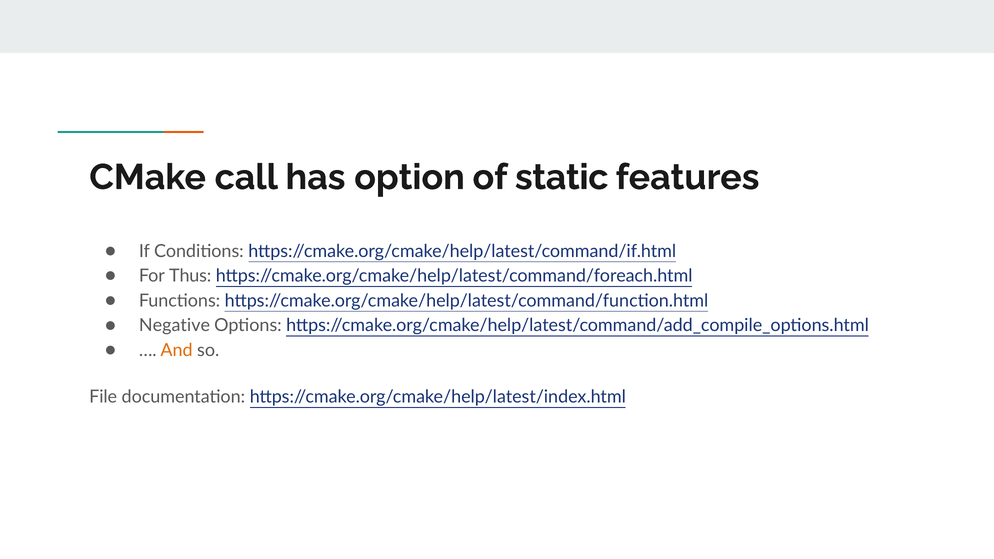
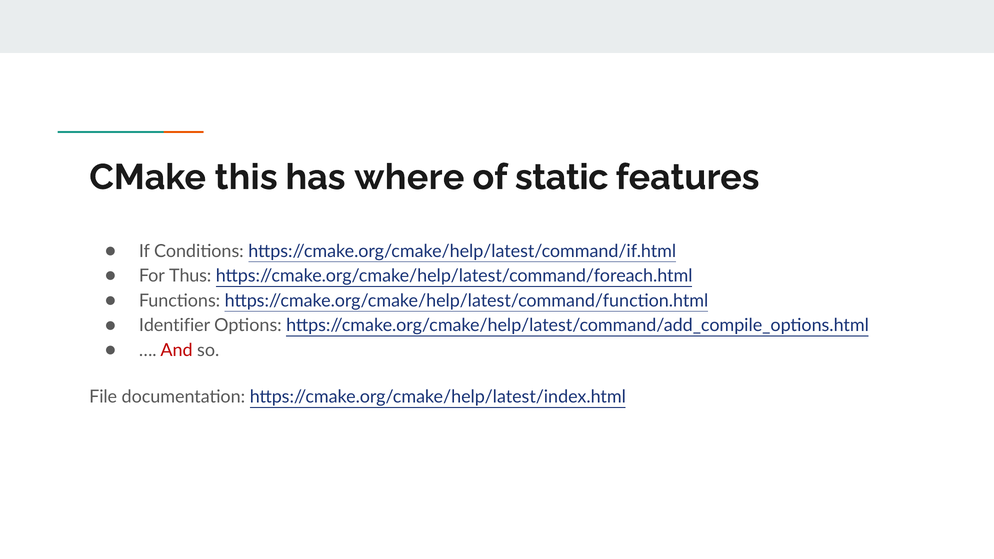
call: call -> this
option: option -> where
Negative: Negative -> Identifier
And colour: orange -> red
